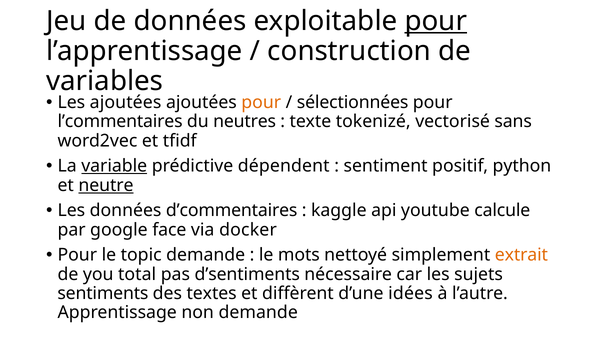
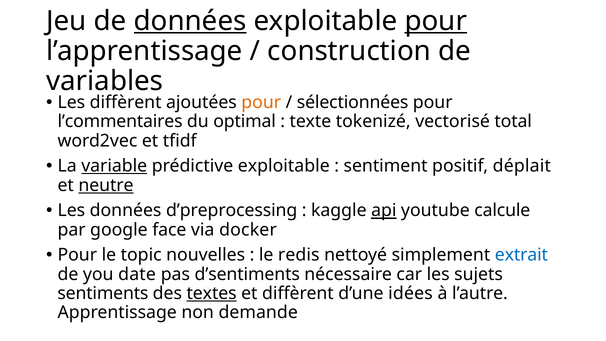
données at (190, 21) underline: none -> present
Les ajoutées: ajoutées -> diffèrent
neutres: neutres -> optimal
sans: sans -> total
prédictive dépendent: dépendent -> exploitable
python: python -> déplait
d’commentaires: d’commentaires -> d’preprocessing
api underline: none -> present
topic demande: demande -> nouvelles
mots: mots -> redis
extrait colour: orange -> blue
total: total -> date
textes underline: none -> present
